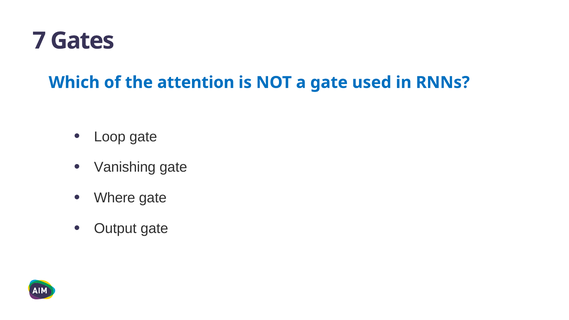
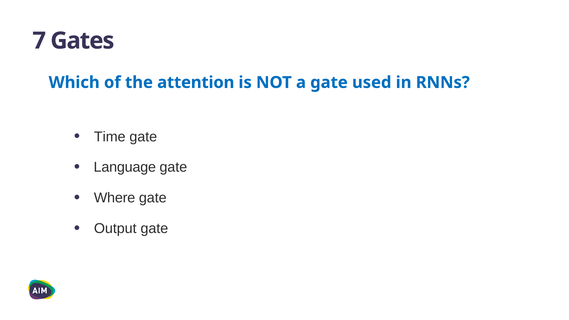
Loop: Loop -> Time
Vanishing: Vanishing -> Language
